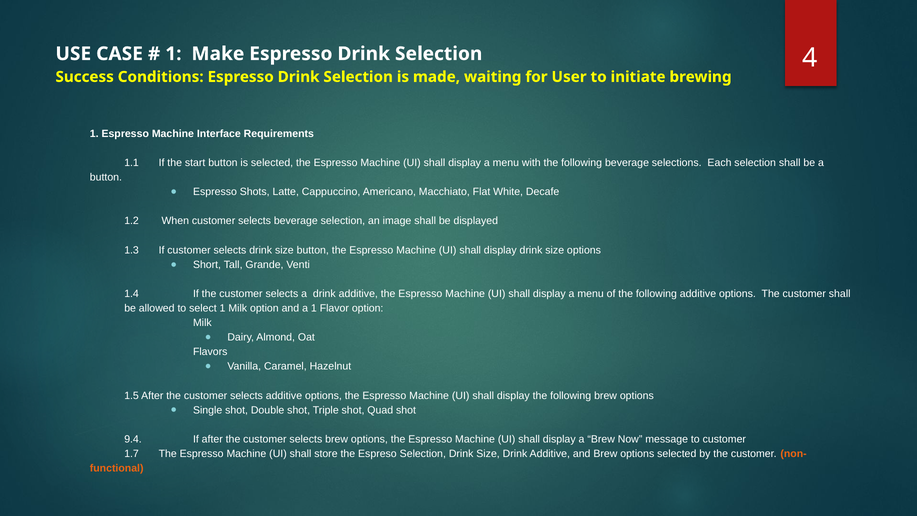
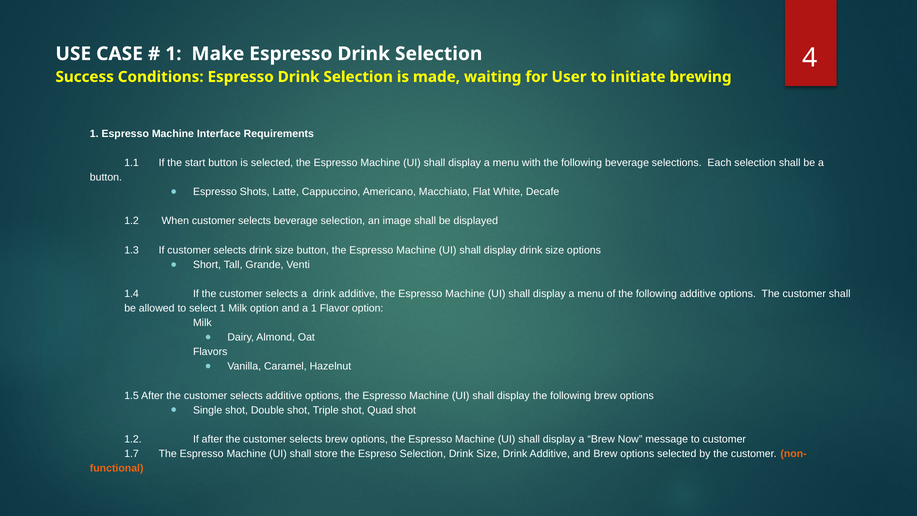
9.4 at (133, 439): 9.4 -> 1.2
